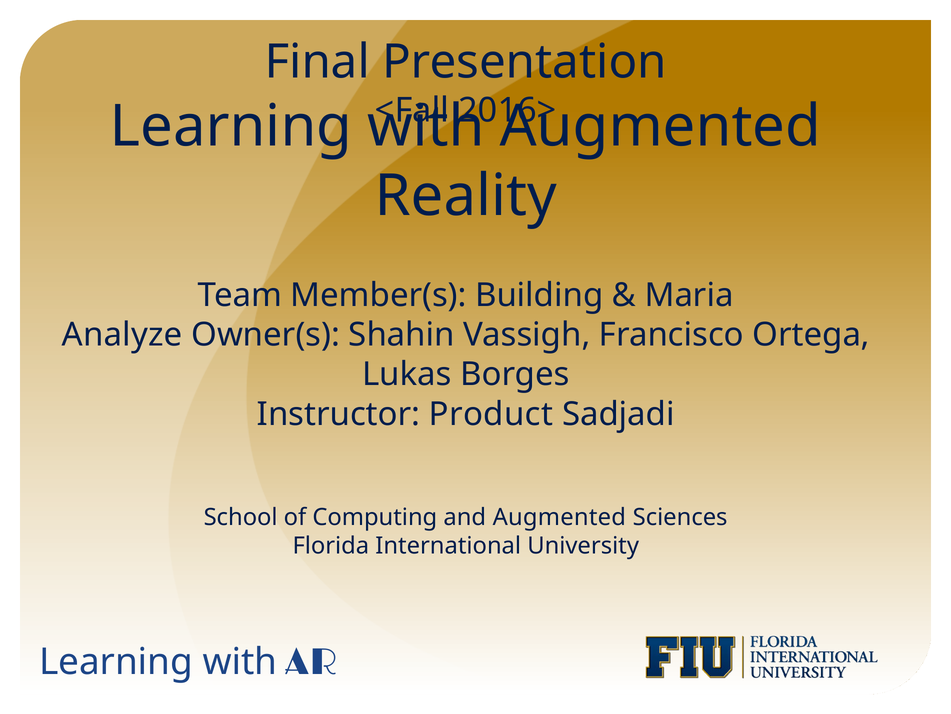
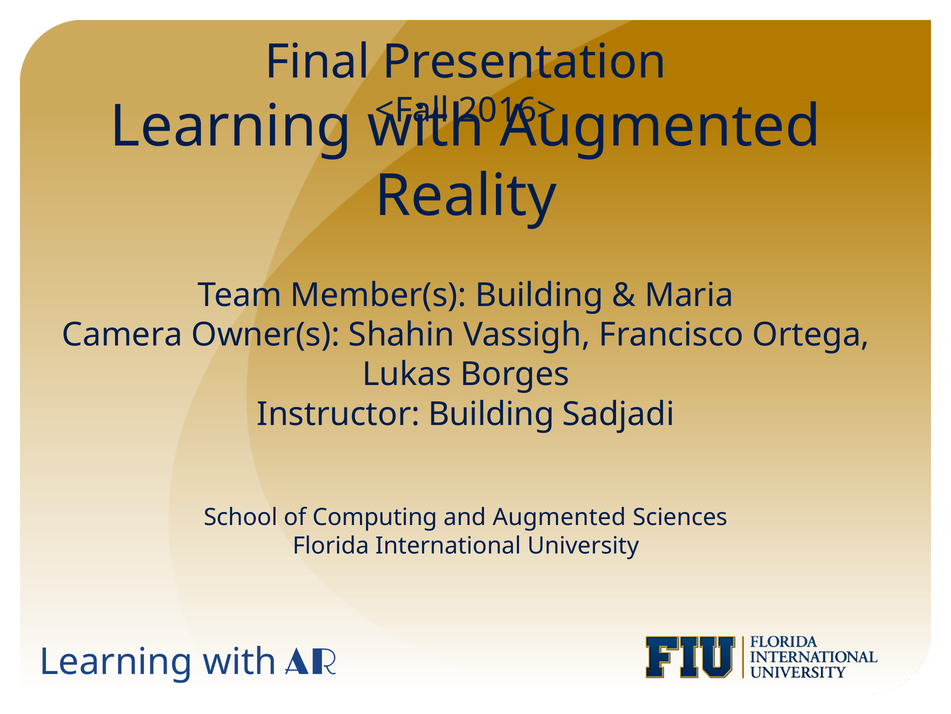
Analyze: Analyze -> Camera
Instructor Product: Product -> Building
